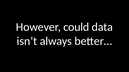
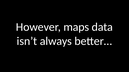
could: could -> maps
